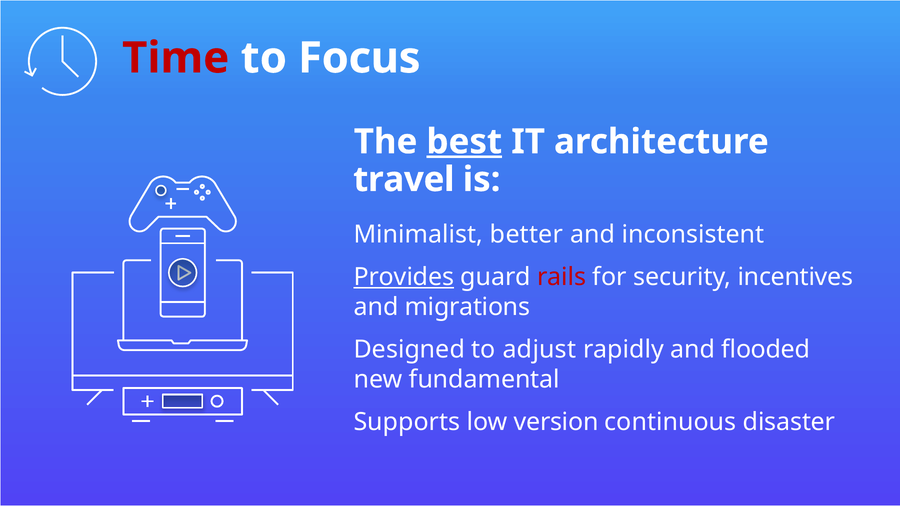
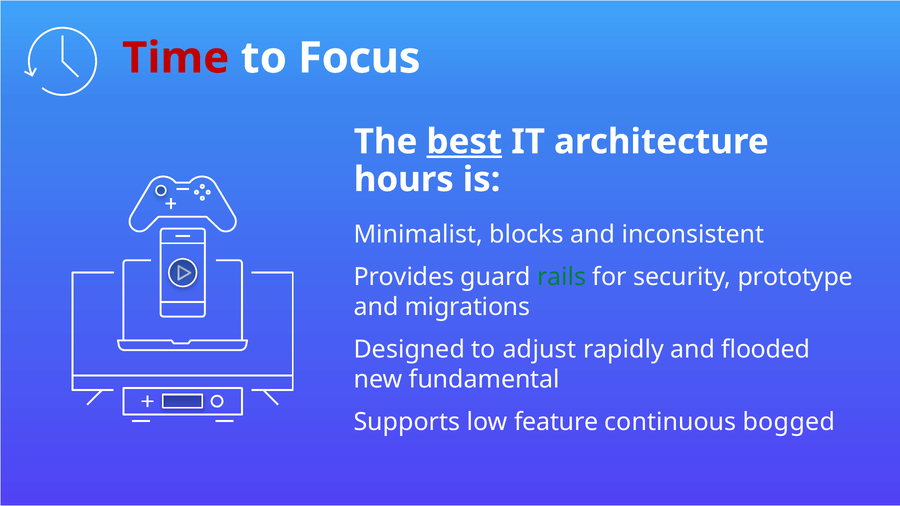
travel: travel -> hours
better: better -> blocks
Provides underline: present -> none
rails colour: red -> green
incentives: incentives -> prototype
version: version -> feature
disaster: disaster -> bogged
